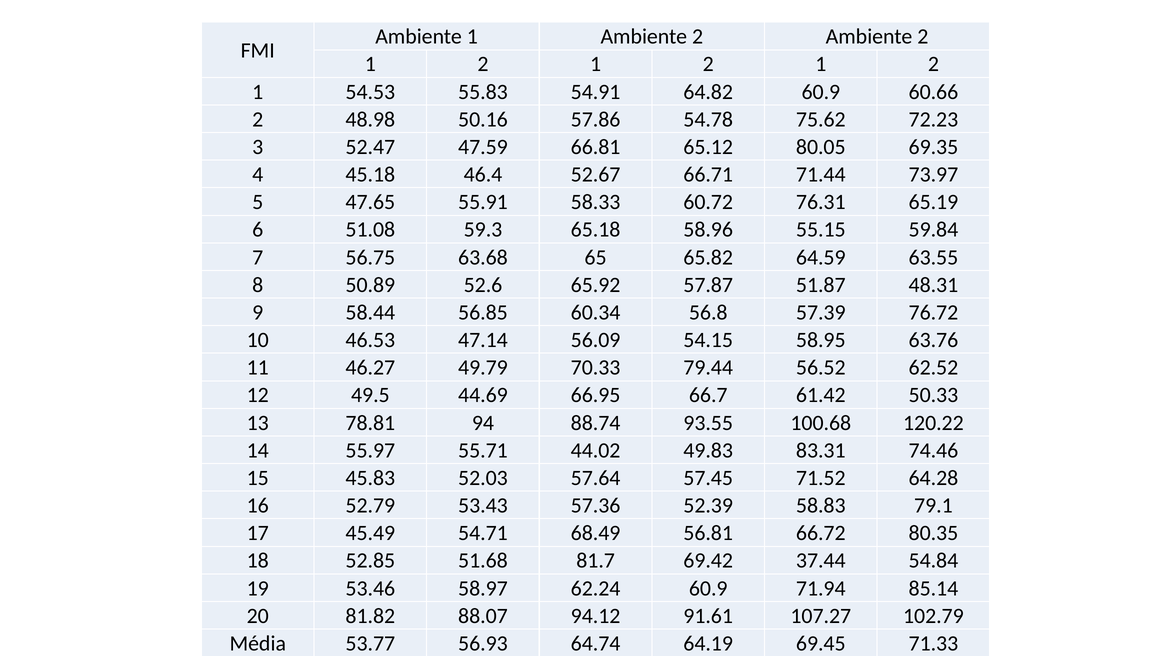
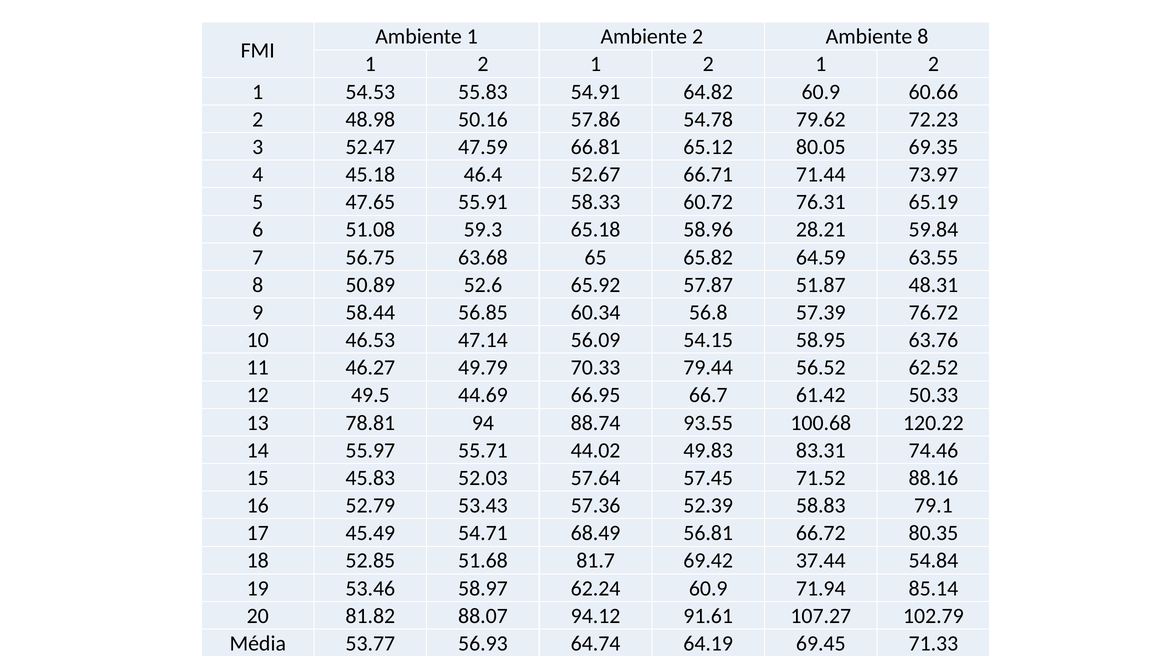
2 Ambiente 2: 2 -> 8
75.62: 75.62 -> 79.62
55.15: 55.15 -> 28.21
64.28: 64.28 -> 88.16
